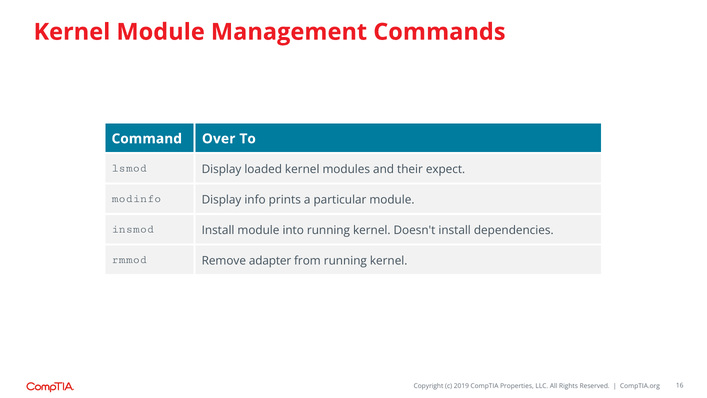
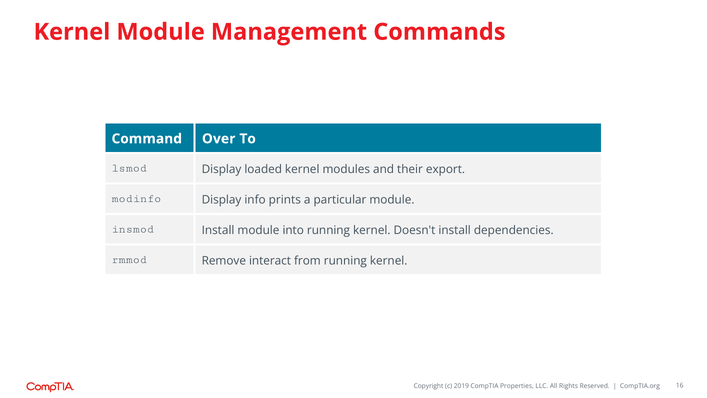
expect: expect -> export
adapter: adapter -> interact
